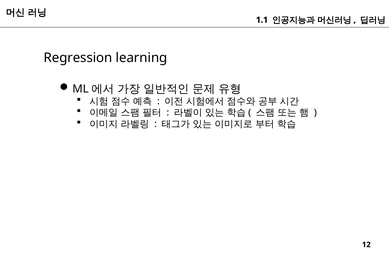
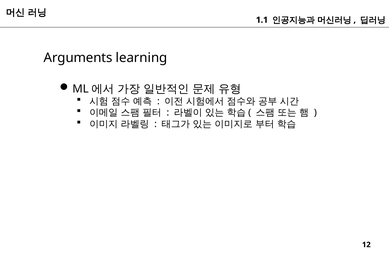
Regression: Regression -> Arguments
